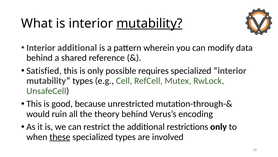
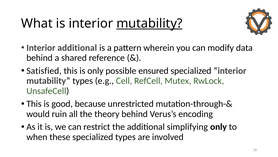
requires: requires -> ensured
restrictions: restrictions -> simplifying
these underline: present -> none
